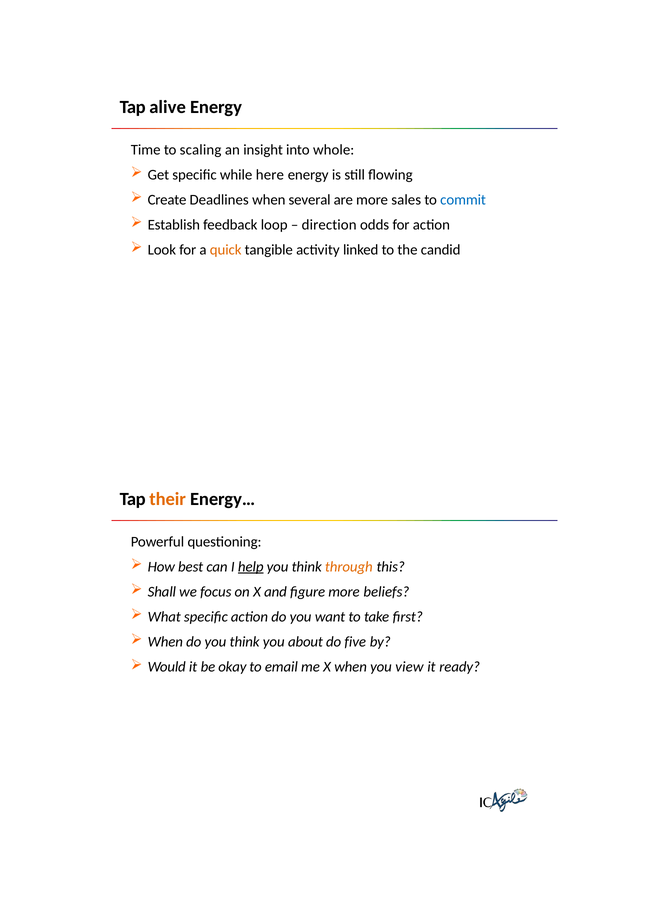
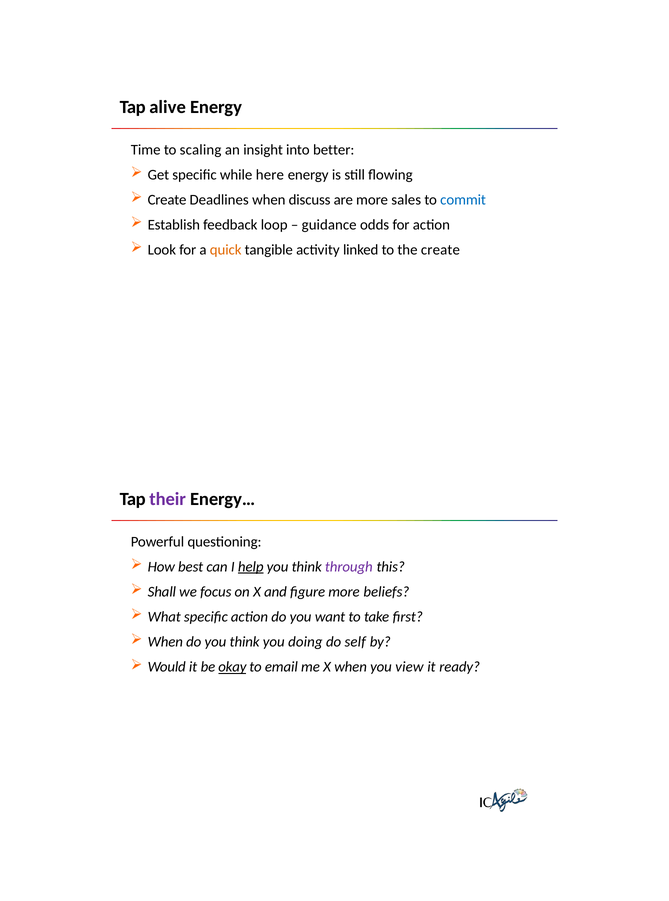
whole: whole -> better
several: several -> discuss
direction: direction -> guidance
the candid: candid -> create
their colour: orange -> purple
through colour: orange -> purple
about: about -> doing
five: five -> self
okay underline: none -> present
